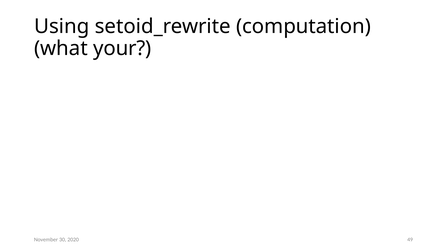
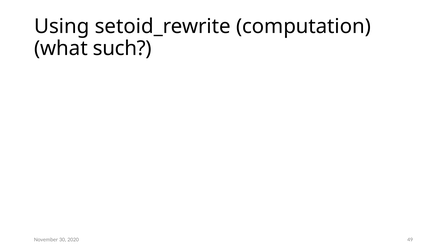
your: your -> such
